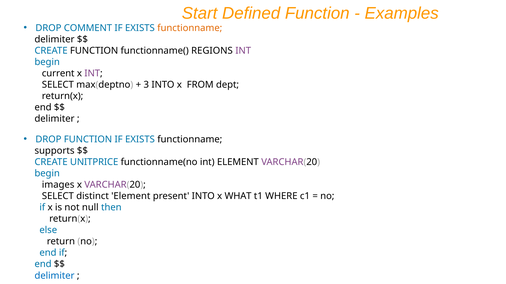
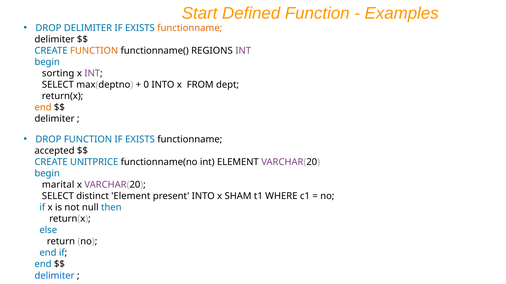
DROP COMMENT: COMMENT -> DELIMITER
FUNCTION at (94, 51) colour: black -> orange
current: current -> sorting
3: 3 -> 0
end at (43, 108) colour: black -> orange
supports: supports -> accepted
images: images -> marital
WHAT: WHAT -> SHAM
